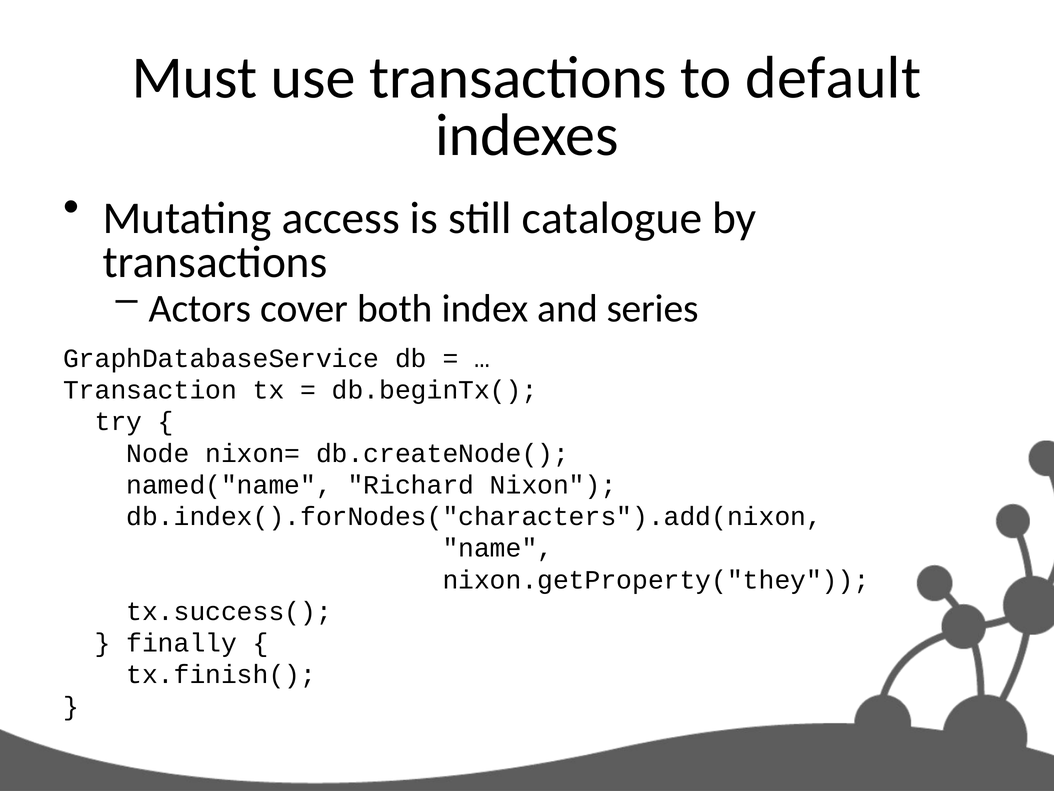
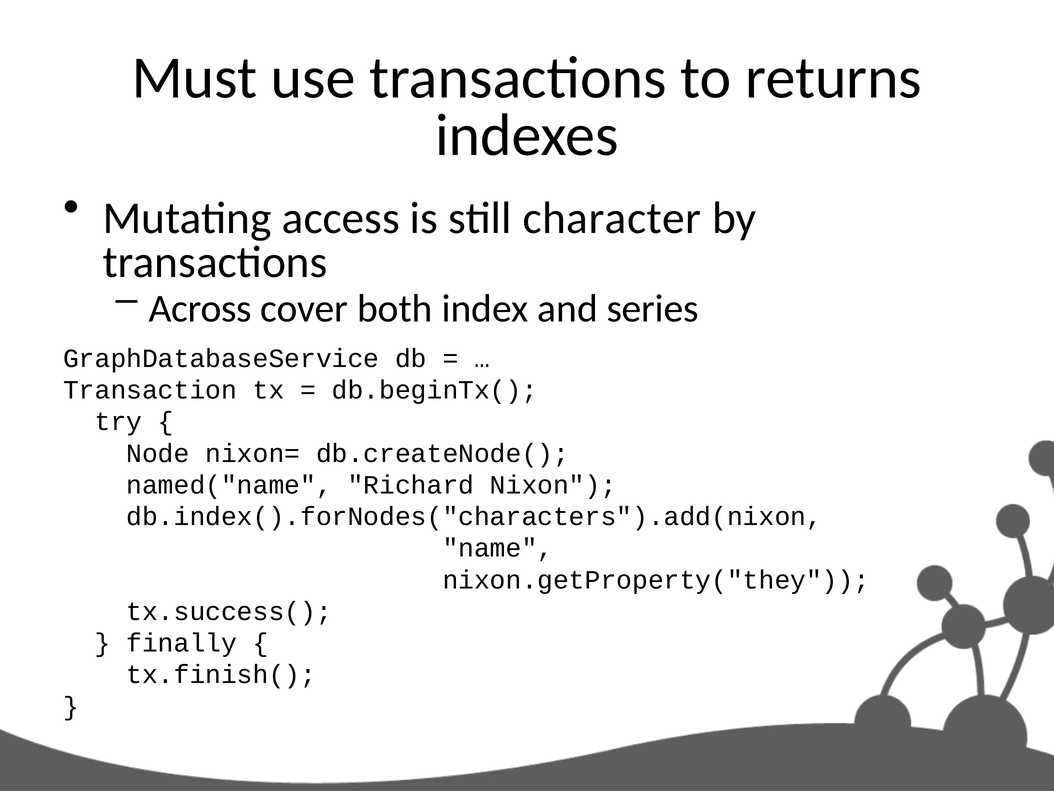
default: default -> returns
catalogue: catalogue -> character
Actors: Actors -> Across
